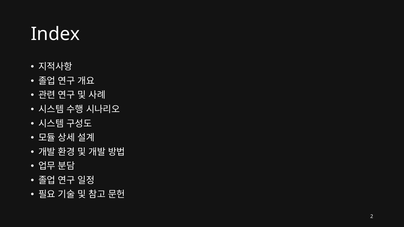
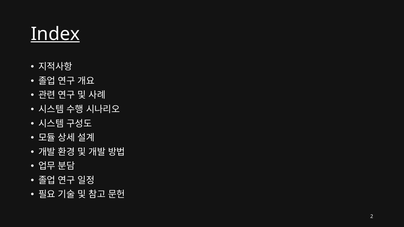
Index underline: none -> present
